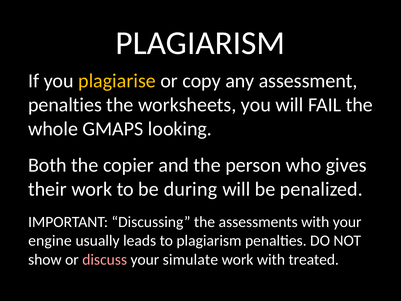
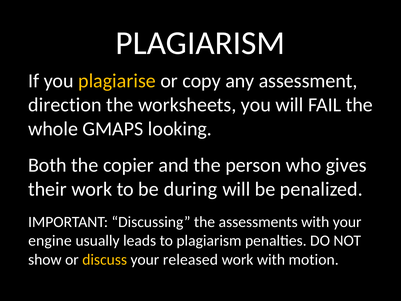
penalties at (65, 105): penalties -> direction
discuss colour: pink -> yellow
simulate: simulate -> released
treated: treated -> motion
